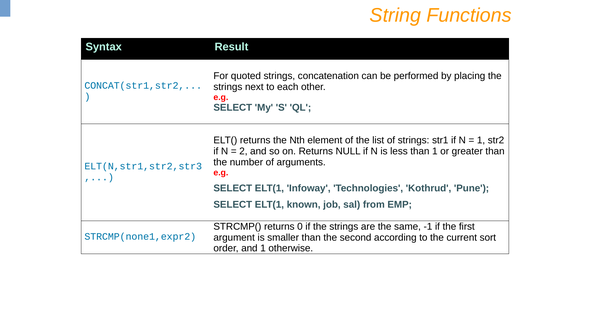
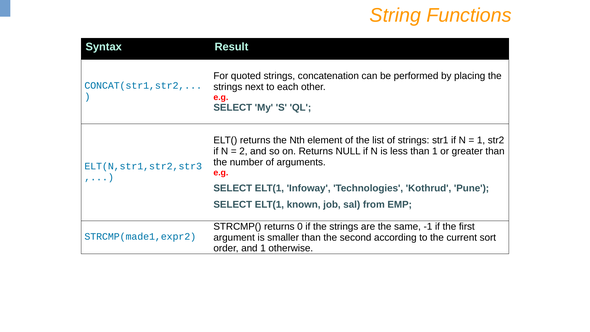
STRCMP(none1,expr2: STRCMP(none1,expr2 -> STRCMP(made1,expr2
